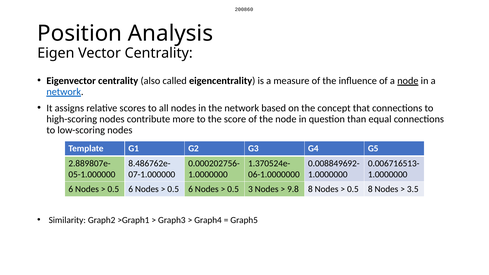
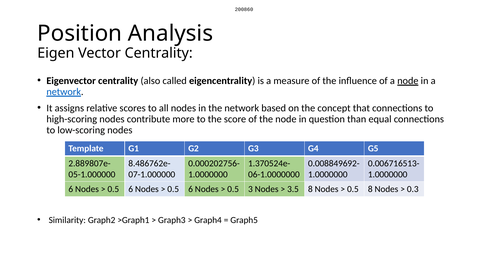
9.8: 9.8 -> 3.5
3.5: 3.5 -> 0.3
